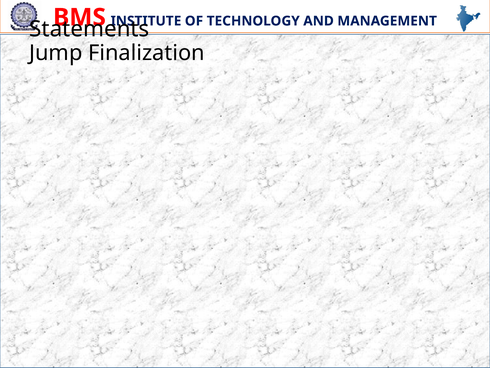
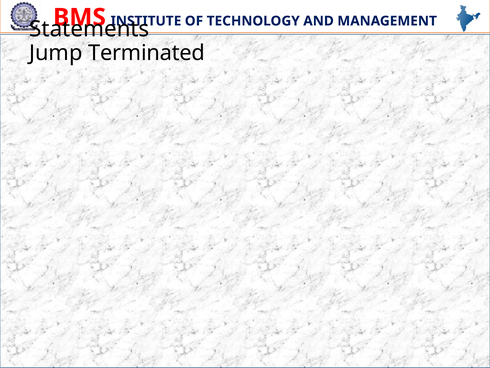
Finalization: Finalization -> Terminated
